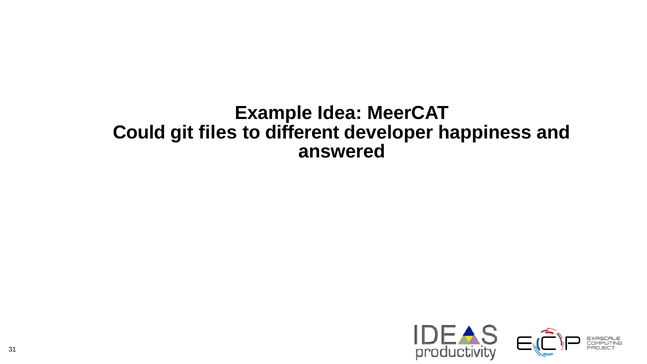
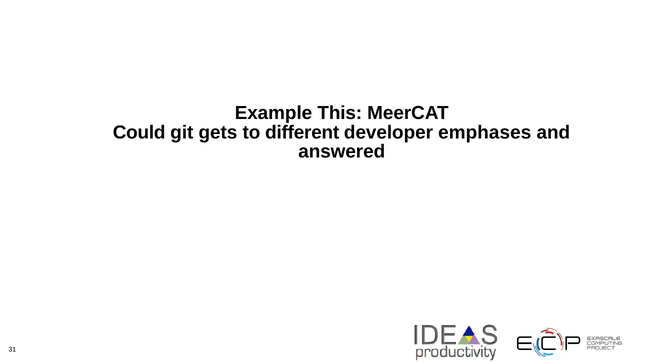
Idea: Idea -> This
files: files -> gets
happiness: happiness -> emphases
